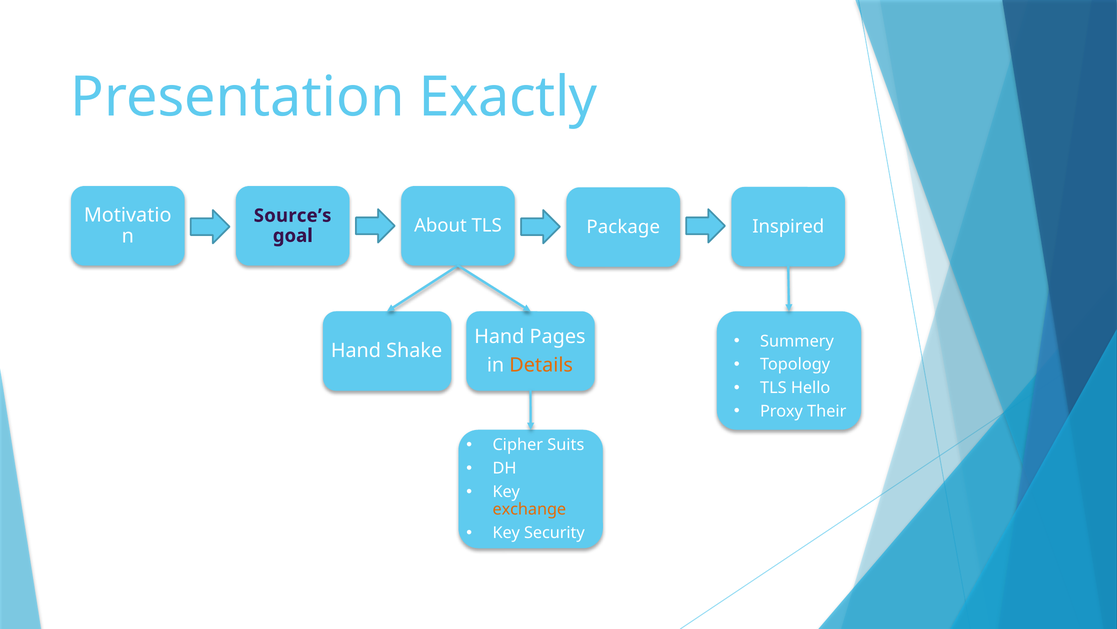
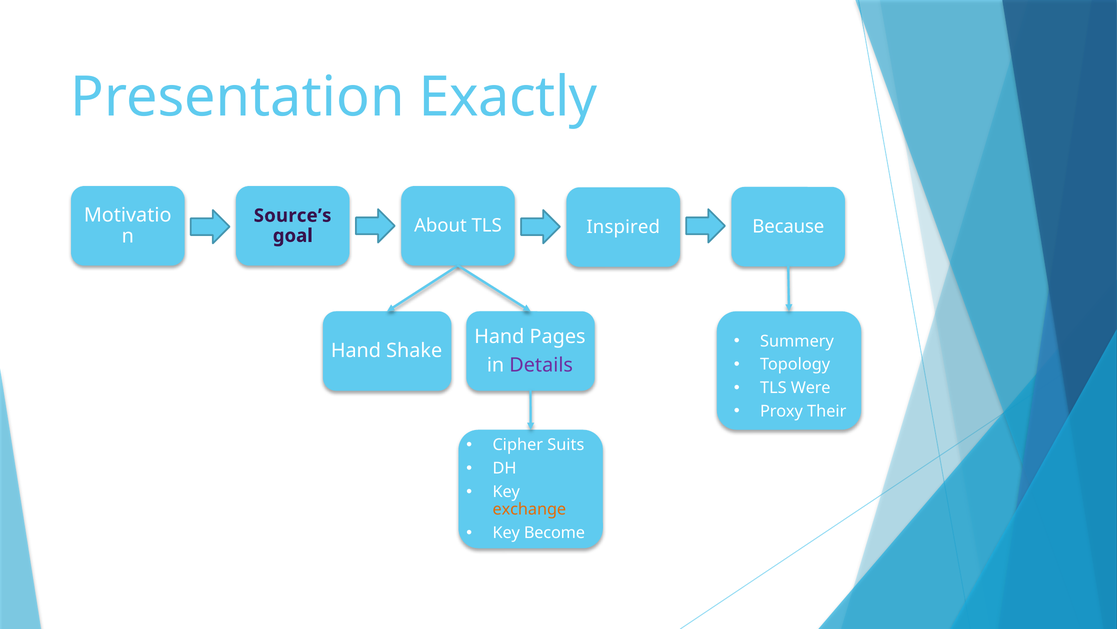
Inspired: Inspired -> Because
Package: Package -> Inspired
Details colour: orange -> purple
Hello: Hello -> Were
Security: Security -> Become
